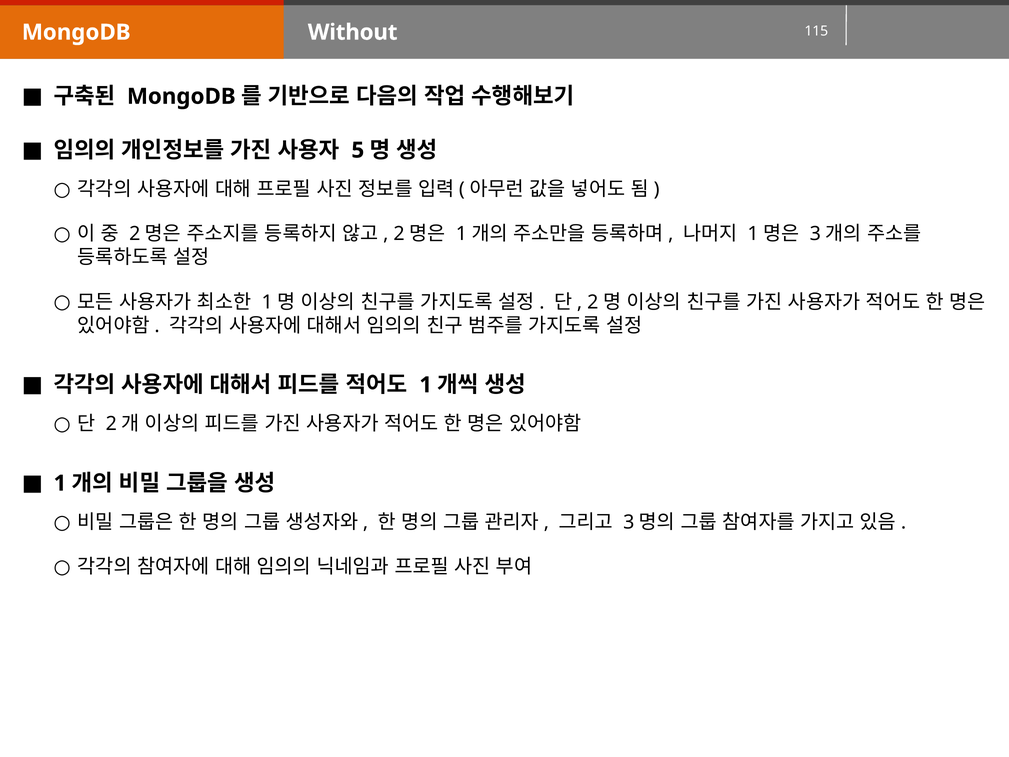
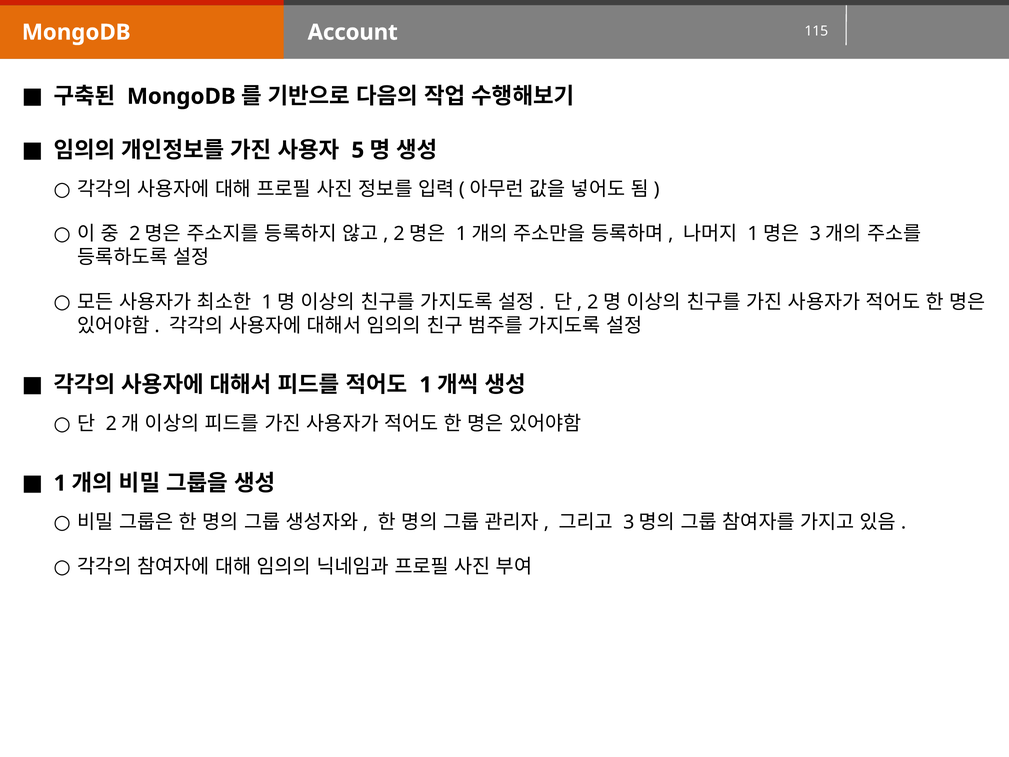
Without: Without -> Account
